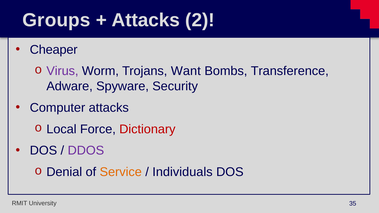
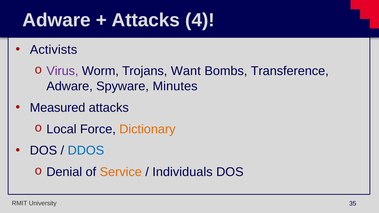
Groups at (56, 20): Groups -> Adware
2: 2 -> 4
Cheaper: Cheaper -> Activists
Security: Security -> Minutes
Computer: Computer -> Measured
Dictionary colour: red -> orange
DDOS colour: purple -> blue
